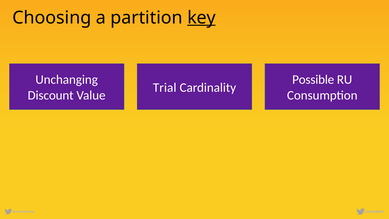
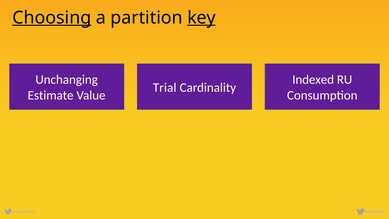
Choosing underline: none -> present
Possible: Possible -> Indexed
Discount: Discount -> Estimate
